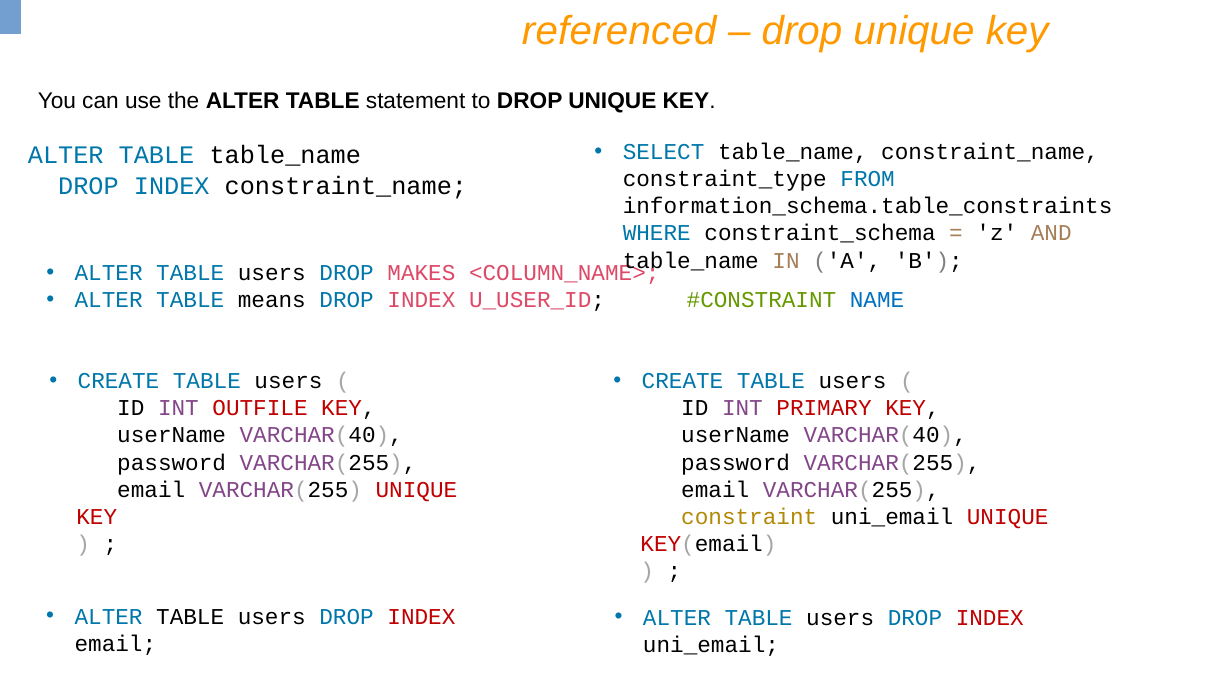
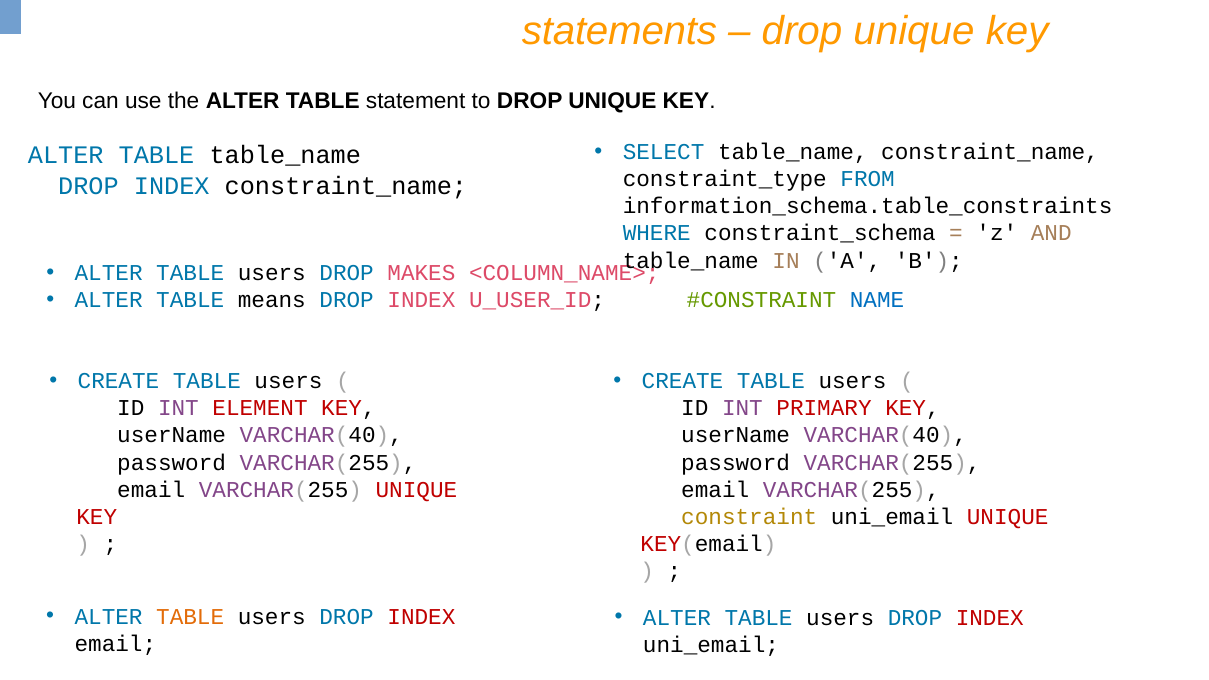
referenced: referenced -> statements
OUTFILE: OUTFILE -> ELEMENT
TABLE at (190, 617) colour: black -> orange
